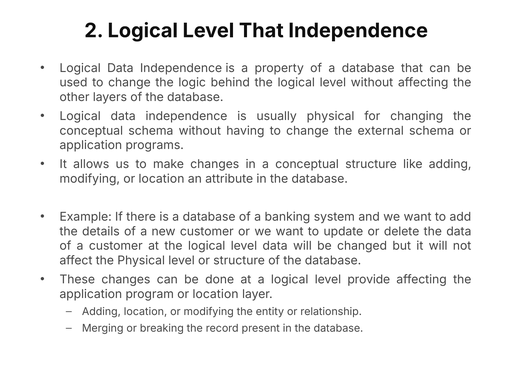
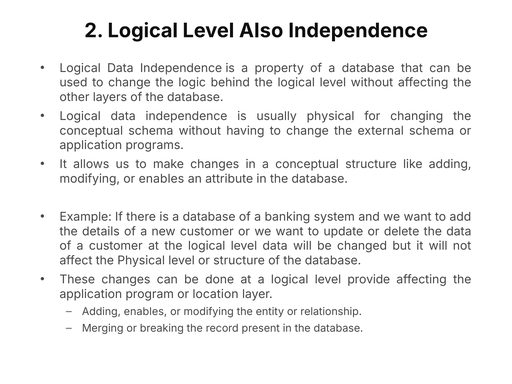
Level That: That -> Also
modifying or location: location -> enables
Adding location: location -> enables
